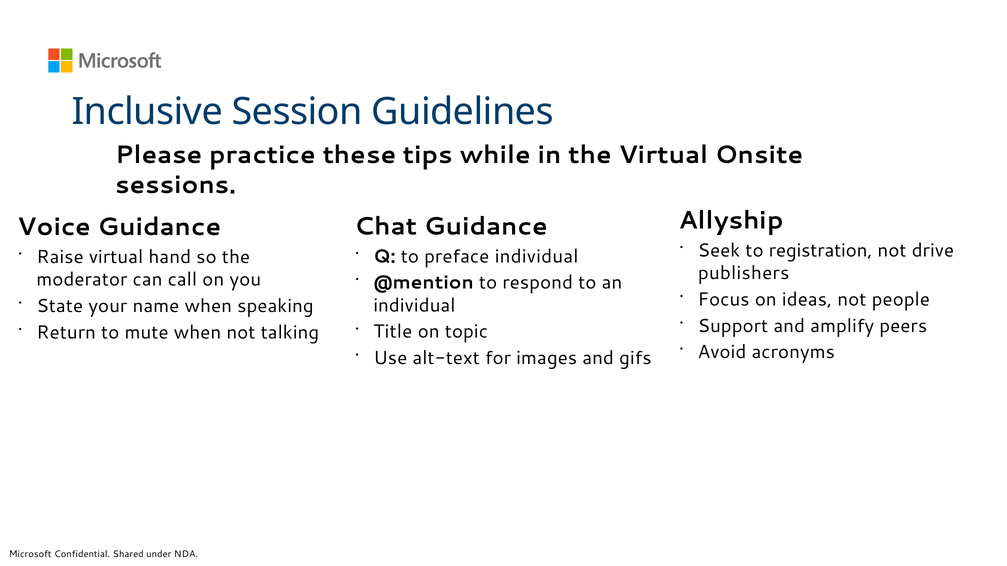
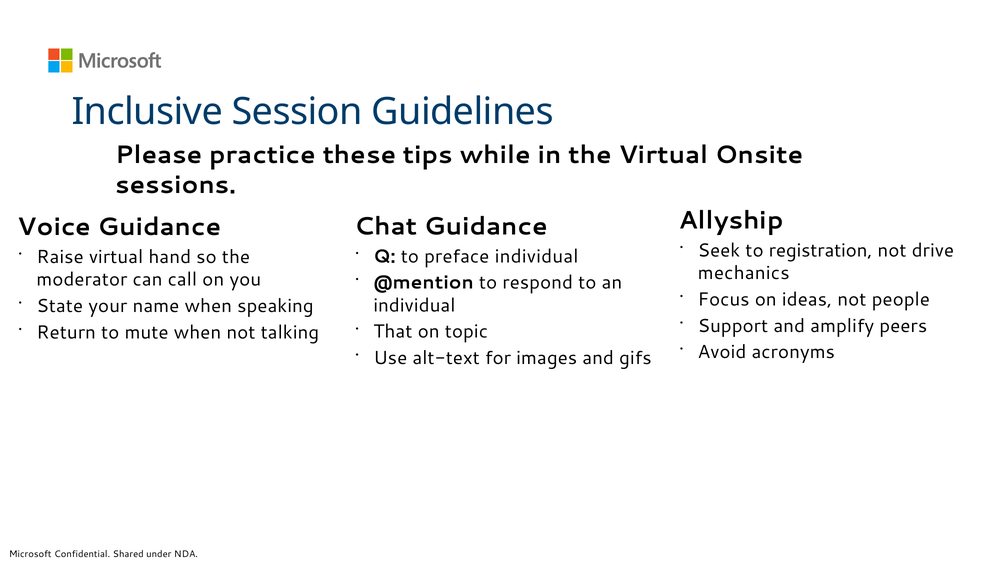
publishers: publishers -> mechanics
Title: Title -> That
